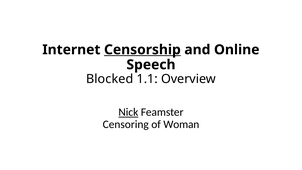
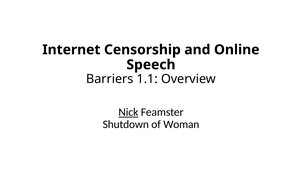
Censorship underline: present -> none
Blocked: Blocked -> Barriers
Censoring: Censoring -> Shutdown
